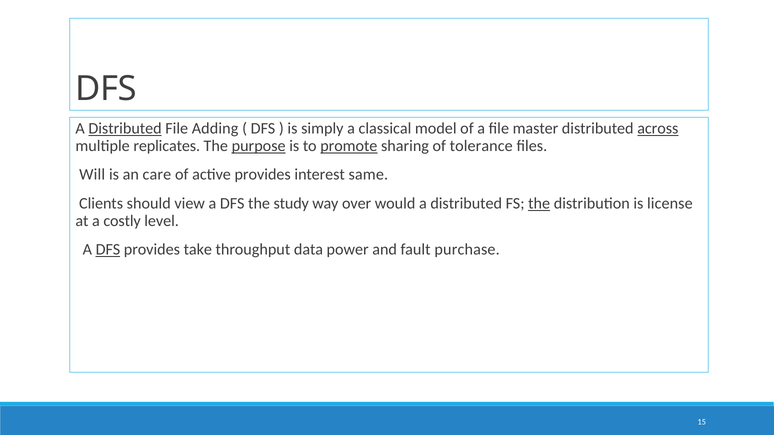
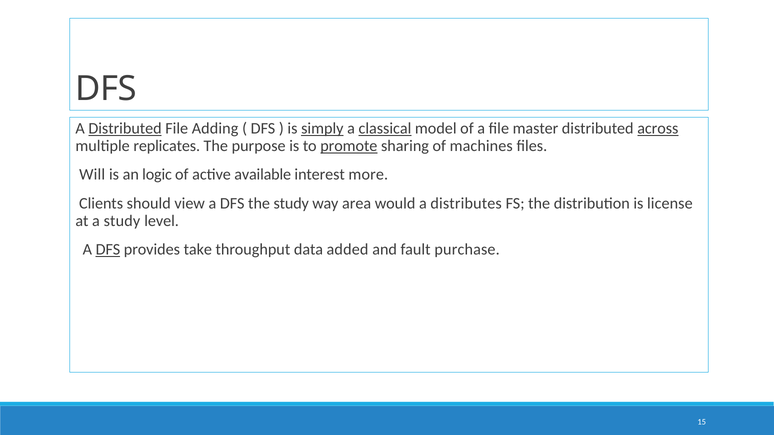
simply underline: none -> present
classical underline: none -> present
purpose underline: present -> none
tolerance: tolerance -> machines
care: care -> logic
active provides: provides -> available
same: same -> more
over: over -> area
would a distributed: distributed -> distributes
the at (539, 204) underline: present -> none
a costly: costly -> study
power: power -> added
